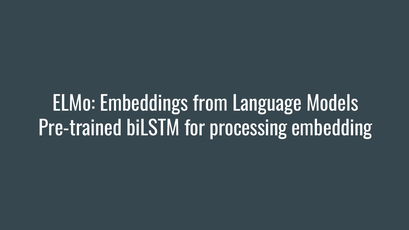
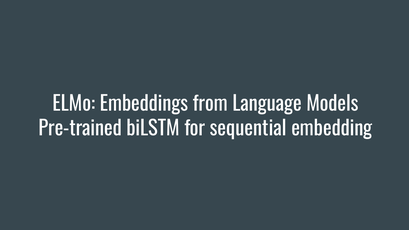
processing: processing -> sequential
